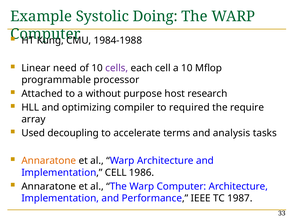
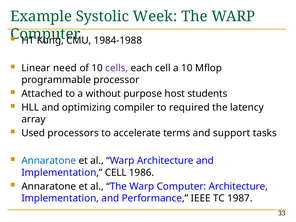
Doing: Doing -> Week
research: research -> students
require: require -> latency
decoupling: decoupling -> processors
analysis: analysis -> support
Annaratone at (49, 161) colour: orange -> blue
